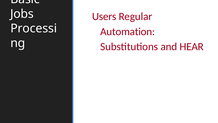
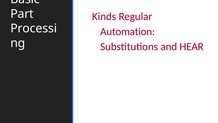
Jobs: Jobs -> Part
Users: Users -> Kinds
